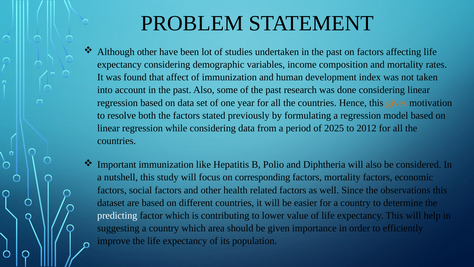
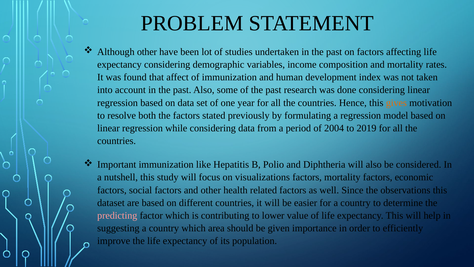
2025: 2025 -> 2004
2012: 2012 -> 2019
corresponding: corresponding -> visualizations
predicting colour: white -> pink
